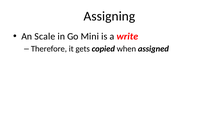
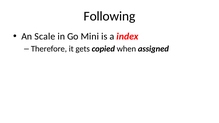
Assigning: Assigning -> Following
write: write -> index
